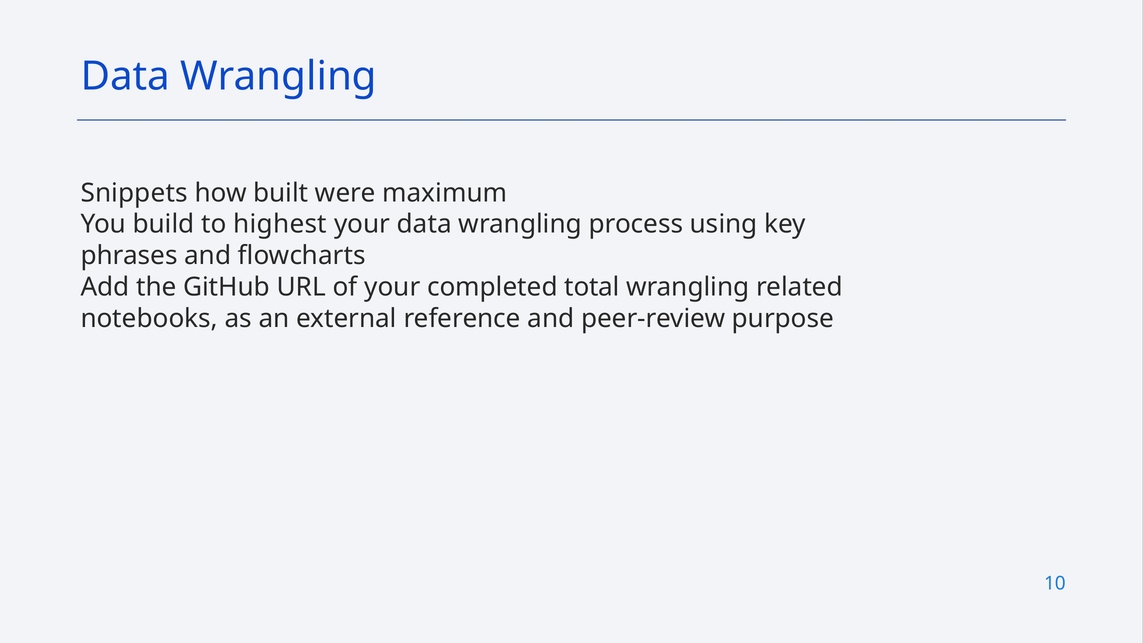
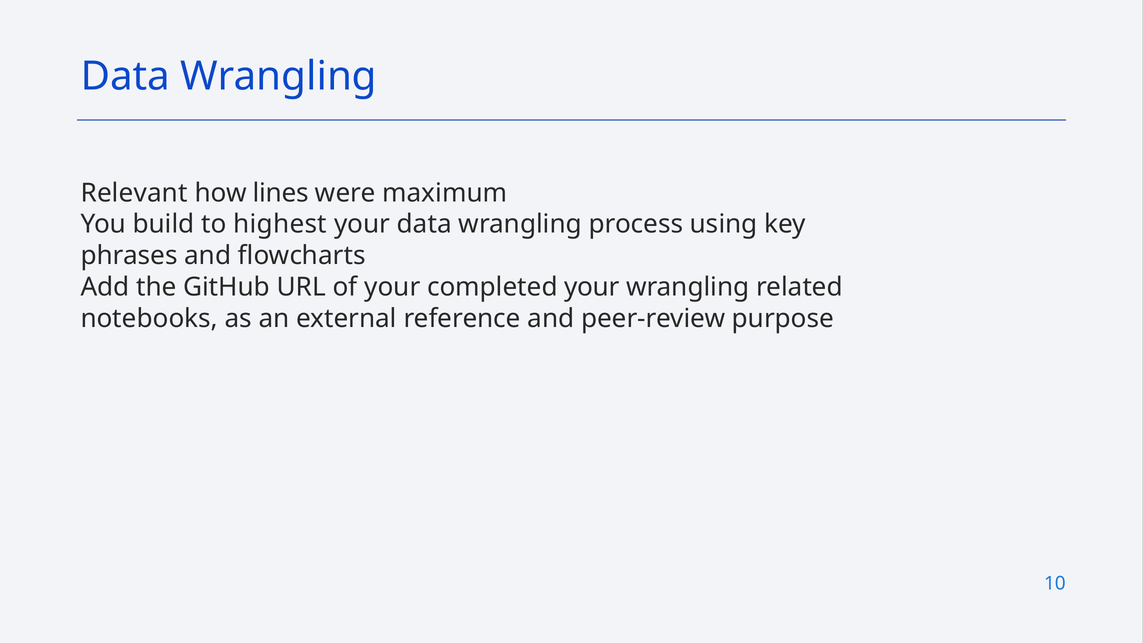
Snippets: Snippets -> Relevant
built: built -> lines
completed total: total -> your
